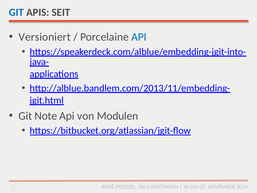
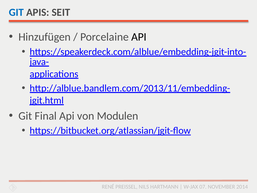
Versioniert: Versioniert -> Hinzufügen
API at (139, 37) colour: blue -> black
Note: Note -> Final
